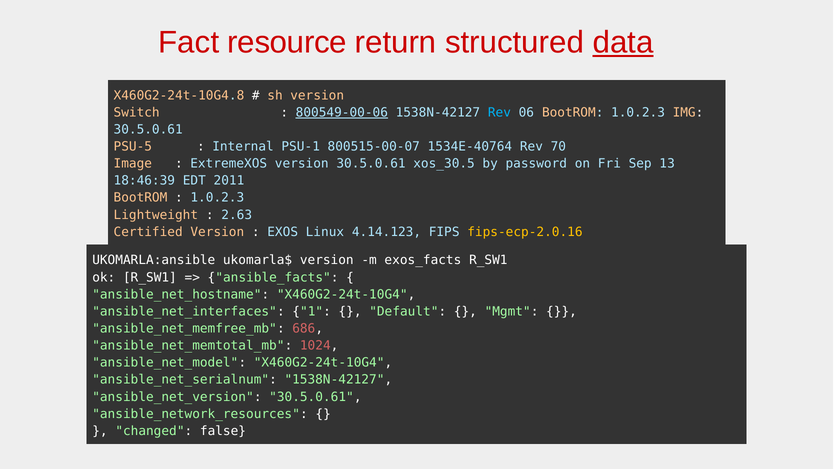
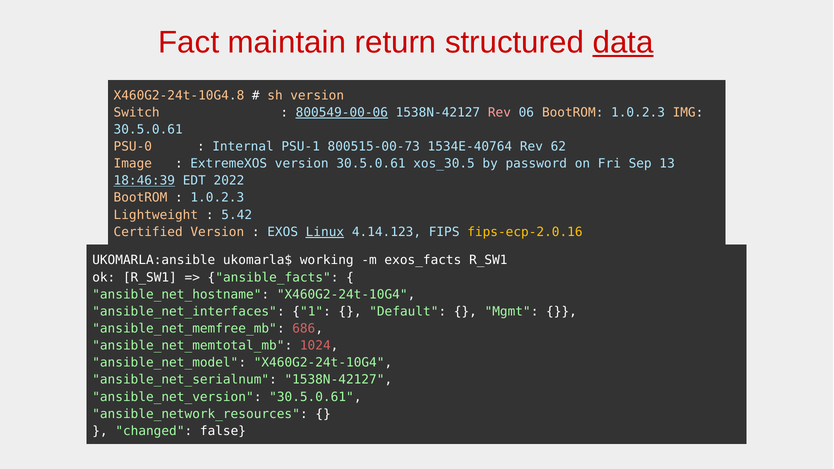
resource: resource -> maintain
Rev at (499, 112) colour: light blue -> pink
PSU-5: PSU-5 -> PSU-0
800515-00-07: 800515-00-07 -> 800515-00-73
70: 70 -> 62
18:46:39 underline: none -> present
2011: 2011 -> 2022
2.63: 2.63 -> 5.42
Linux underline: none -> present
ukomarla$ version: version -> working
